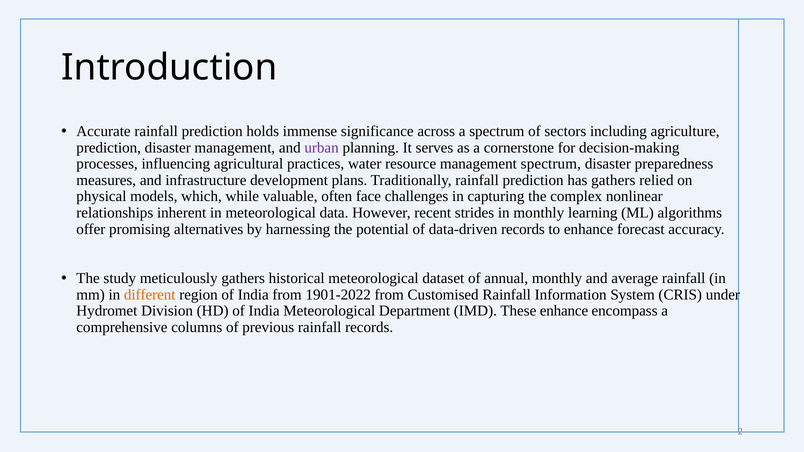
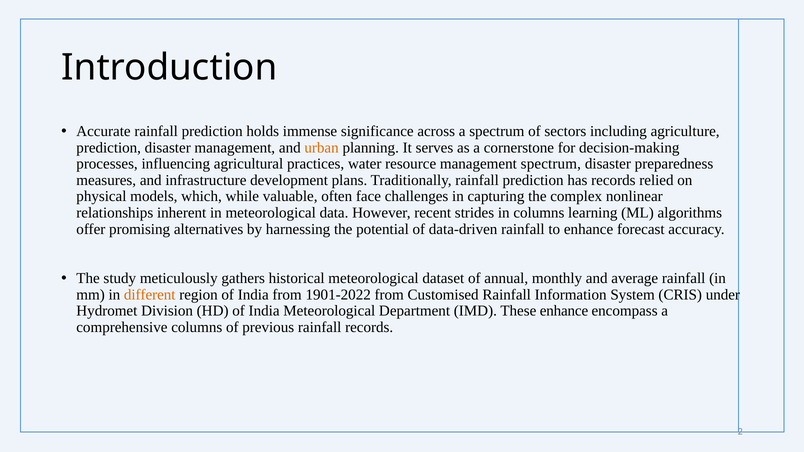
urban colour: purple -> orange
has gathers: gathers -> records
in monthly: monthly -> columns
data-driven records: records -> rainfall
